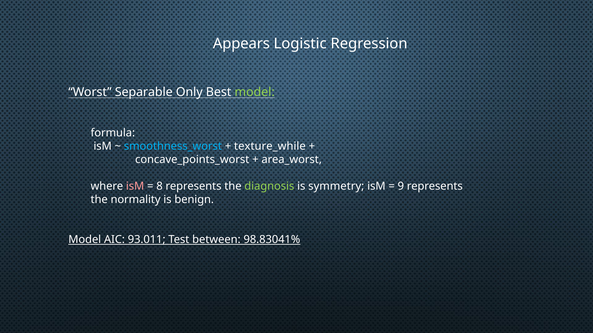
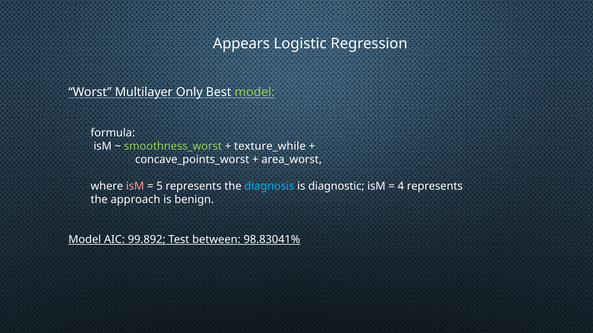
Separable: Separable -> Multilayer
smoothness_worst colour: light blue -> light green
8: 8 -> 5
diagnosis colour: light green -> light blue
symmetry: symmetry -> diagnostic
9: 9 -> 4
normality: normality -> approach
93.011: 93.011 -> 99.892
